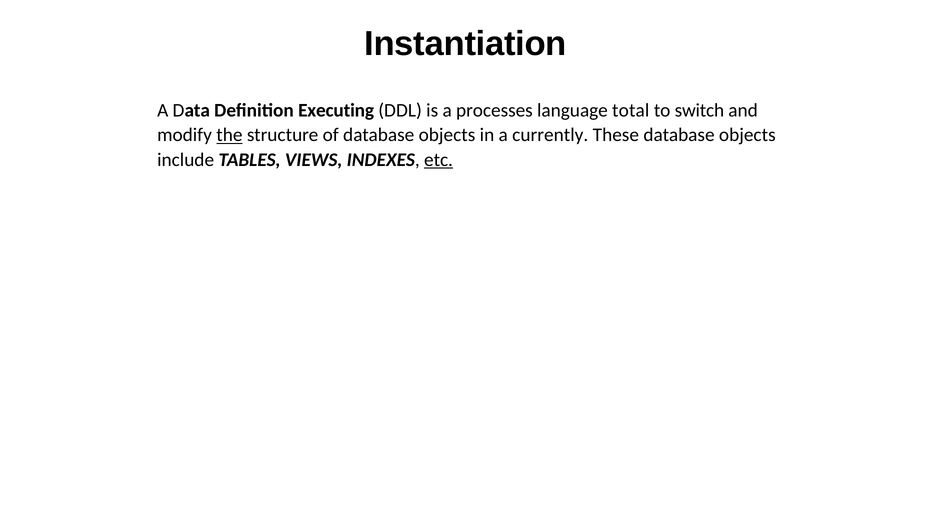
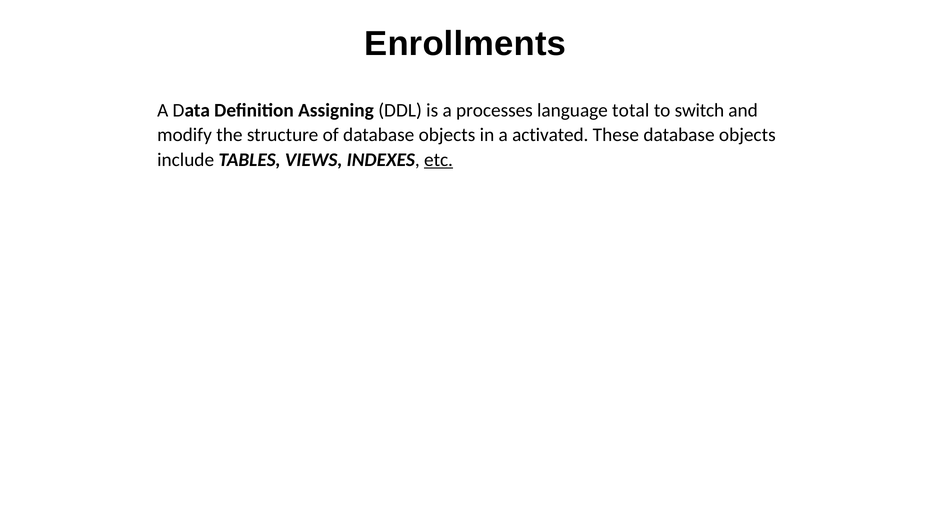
Instantiation: Instantiation -> Enrollments
Executing: Executing -> Assigning
the underline: present -> none
currently: currently -> activated
